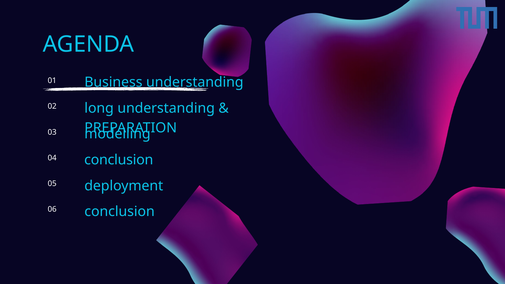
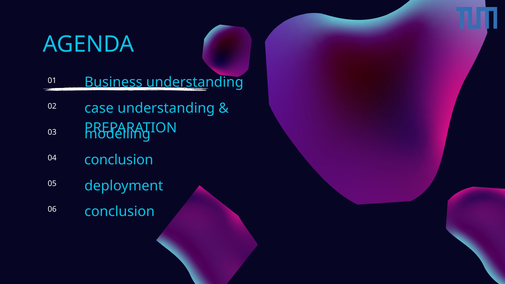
long: long -> case
